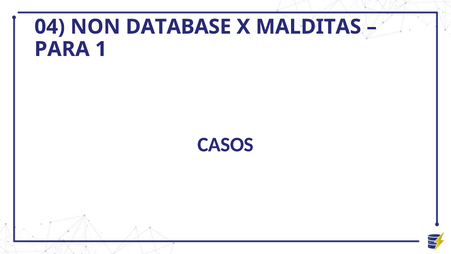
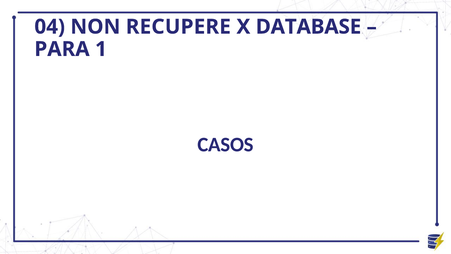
DATABASE: DATABASE -> RECUPERE
MALDITAS: MALDITAS -> DATABASE
